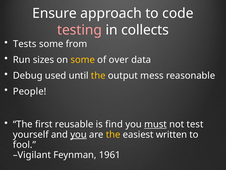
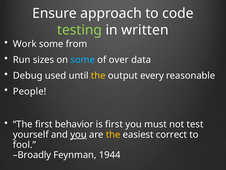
testing colour: pink -> light green
collects: collects -> written
Tests: Tests -> Work
some at (83, 60) colour: yellow -> light blue
mess: mess -> every
reusable: reusable -> behavior
is find: find -> first
must underline: present -> none
written: written -> correct
Vigilant: Vigilant -> Broadly
1961: 1961 -> 1944
